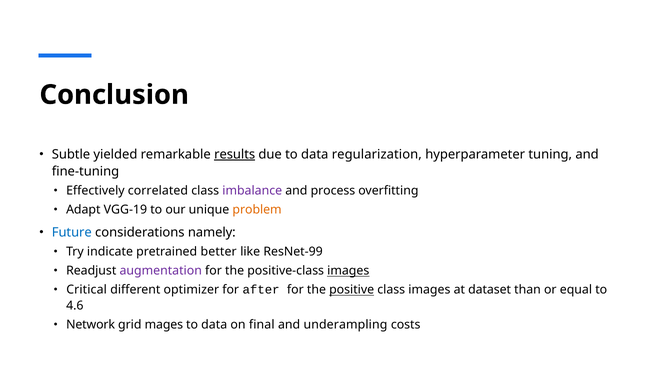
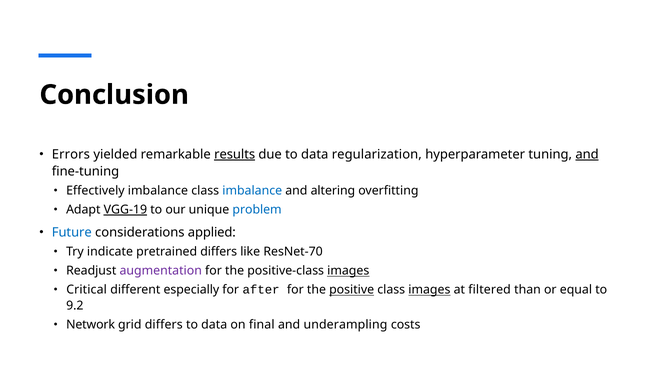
Subtle: Subtle -> Errors
and at (587, 155) underline: none -> present
Effectively correlated: correlated -> imbalance
imbalance at (252, 191) colour: purple -> blue
process: process -> altering
VGG-19 underline: none -> present
problem colour: orange -> blue
namely: namely -> applied
pretrained better: better -> differs
ResNet-99: ResNet-99 -> ResNet-70
optimizer: optimizer -> especially
images at (429, 290) underline: none -> present
dataset: dataset -> filtered
4.6: 4.6 -> 9.2
grid mages: mages -> differs
